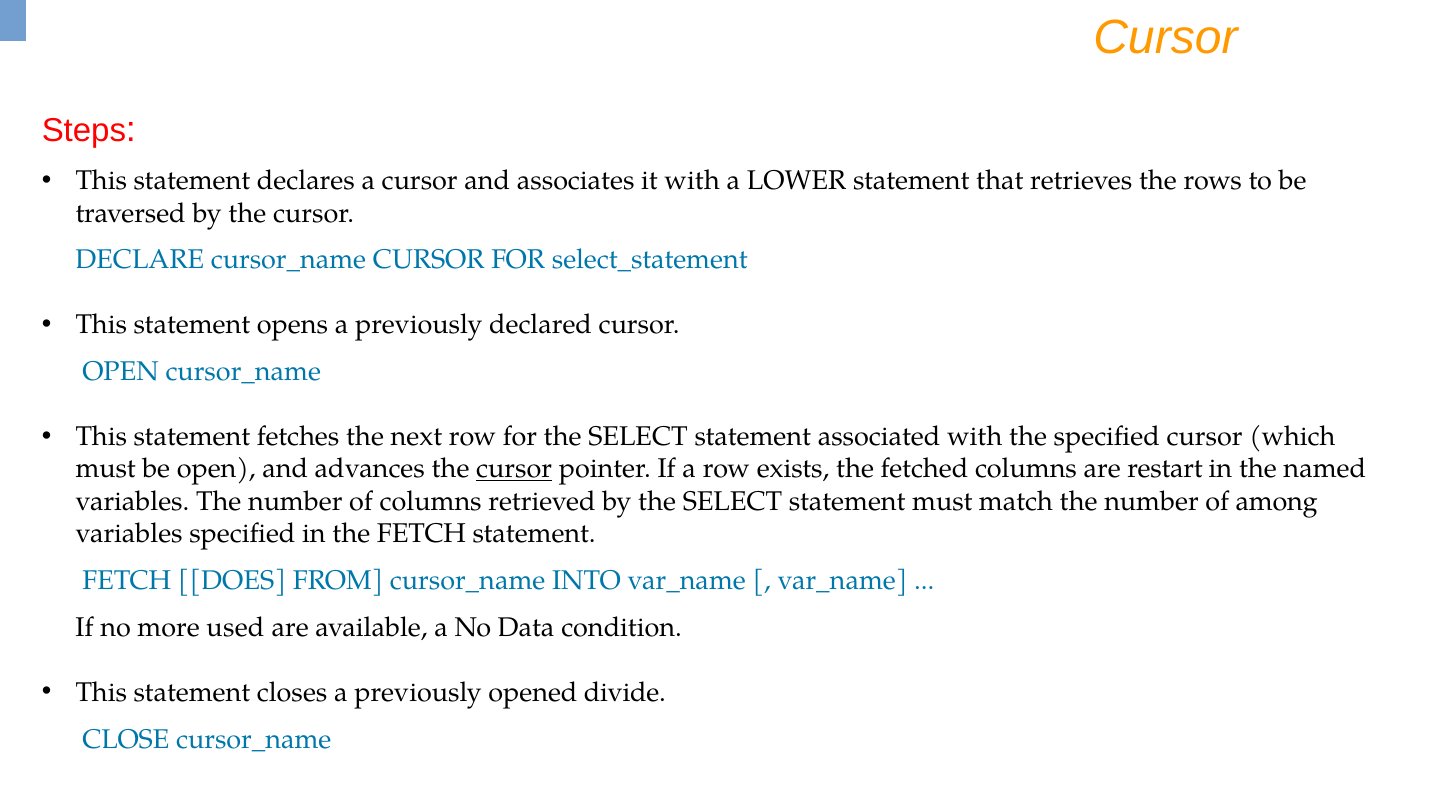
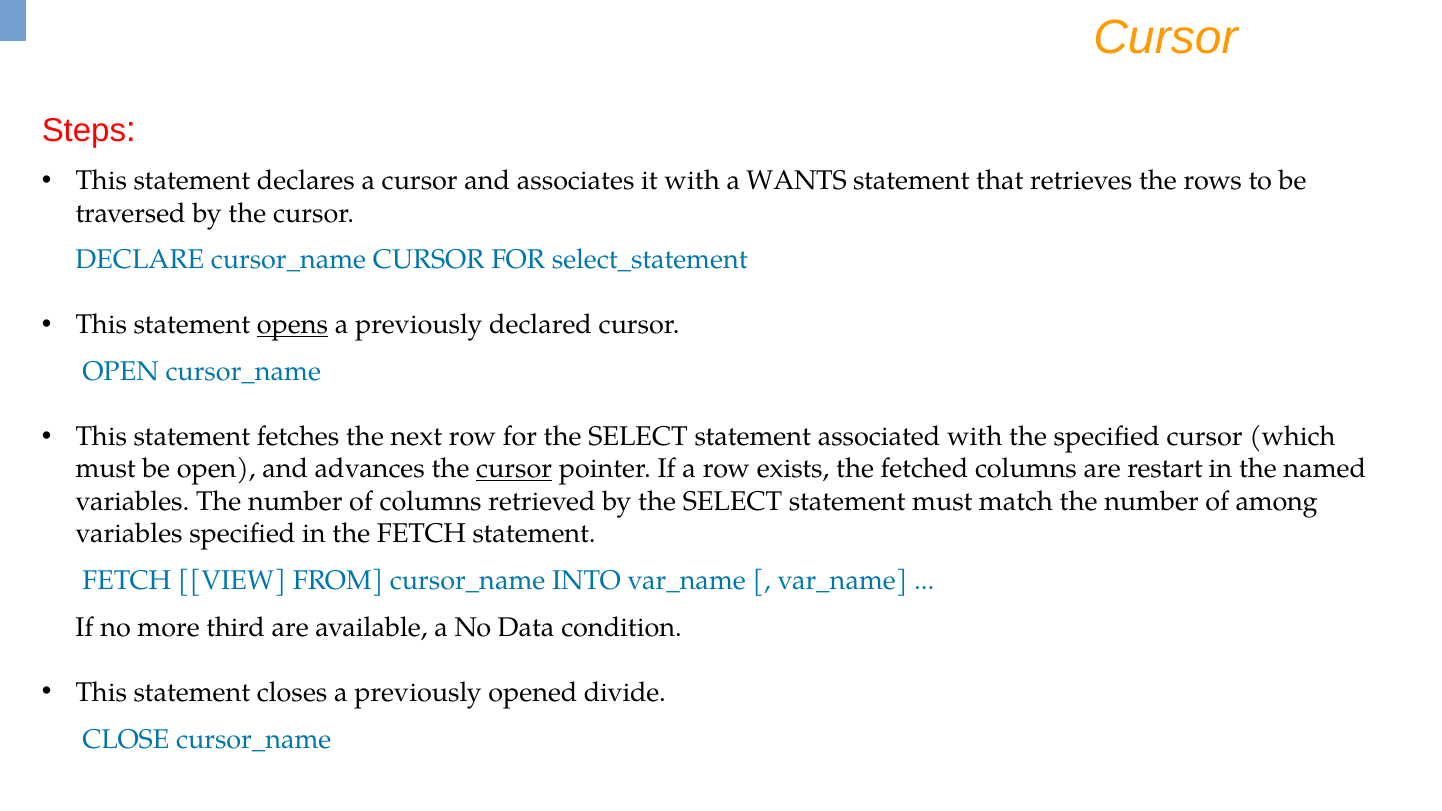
LOWER: LOWER -> WANTS
opens underline: none -> present
DOES: DOES -> VIEW
used: used -> third
